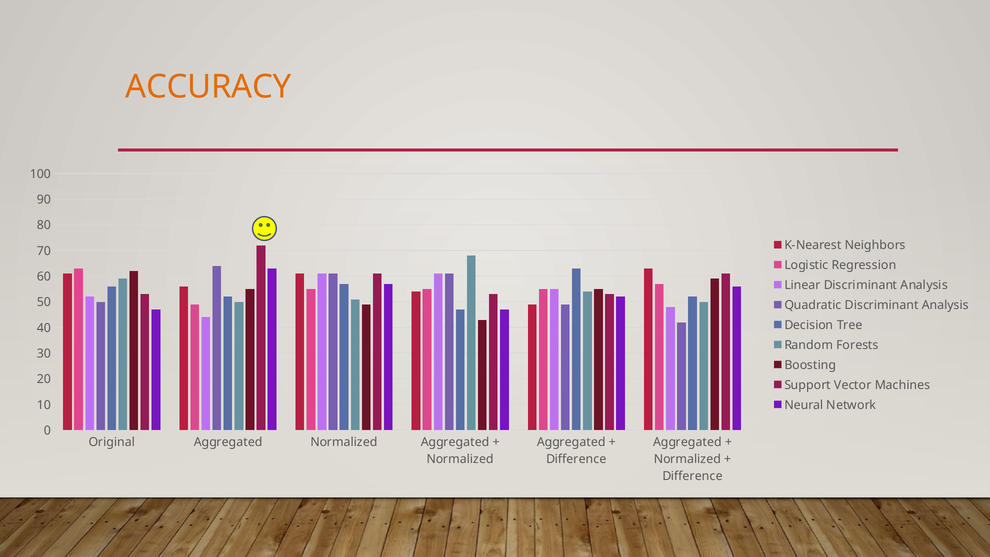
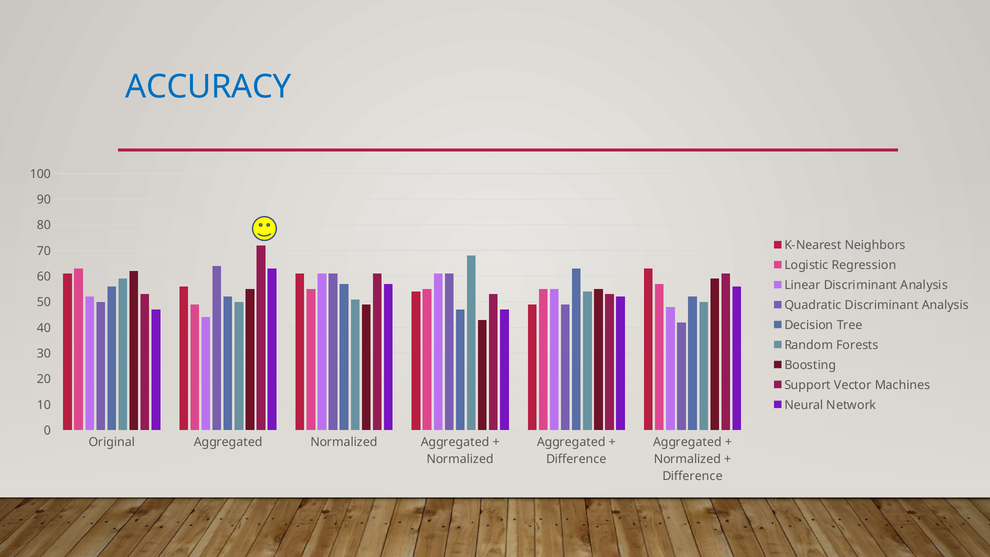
ACCURACY colour: orange -> blue
